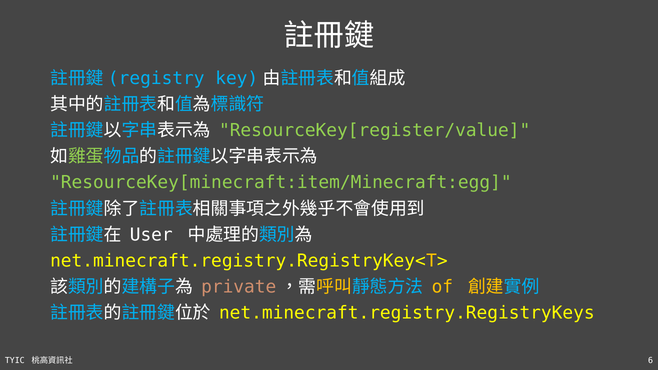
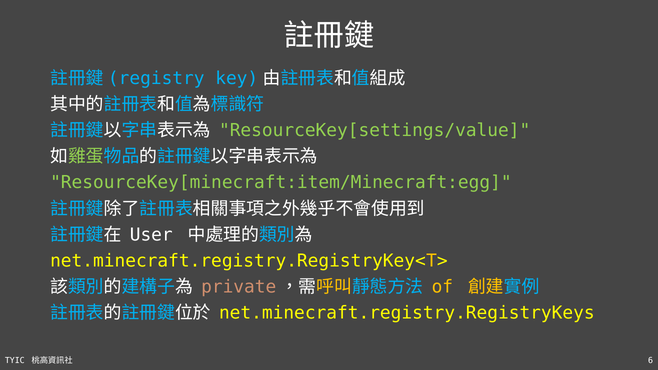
ResourceKey[register/value: ResourceKey[register/value -> ResourceKey[settings/value
